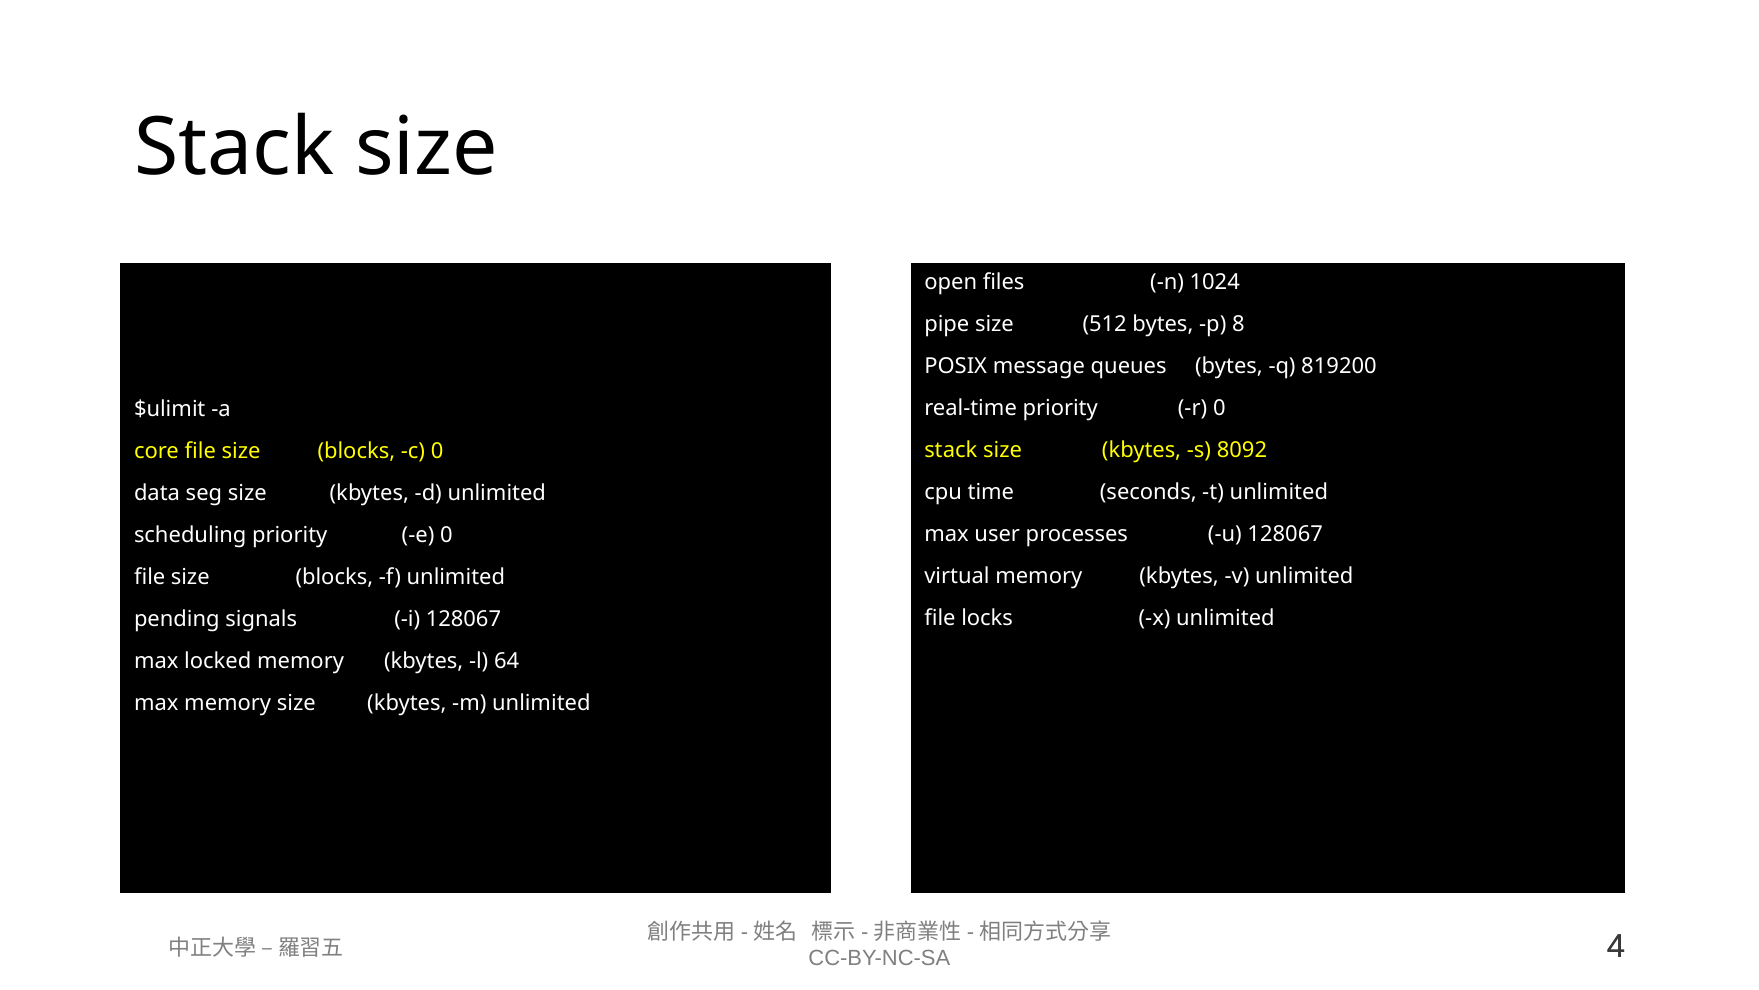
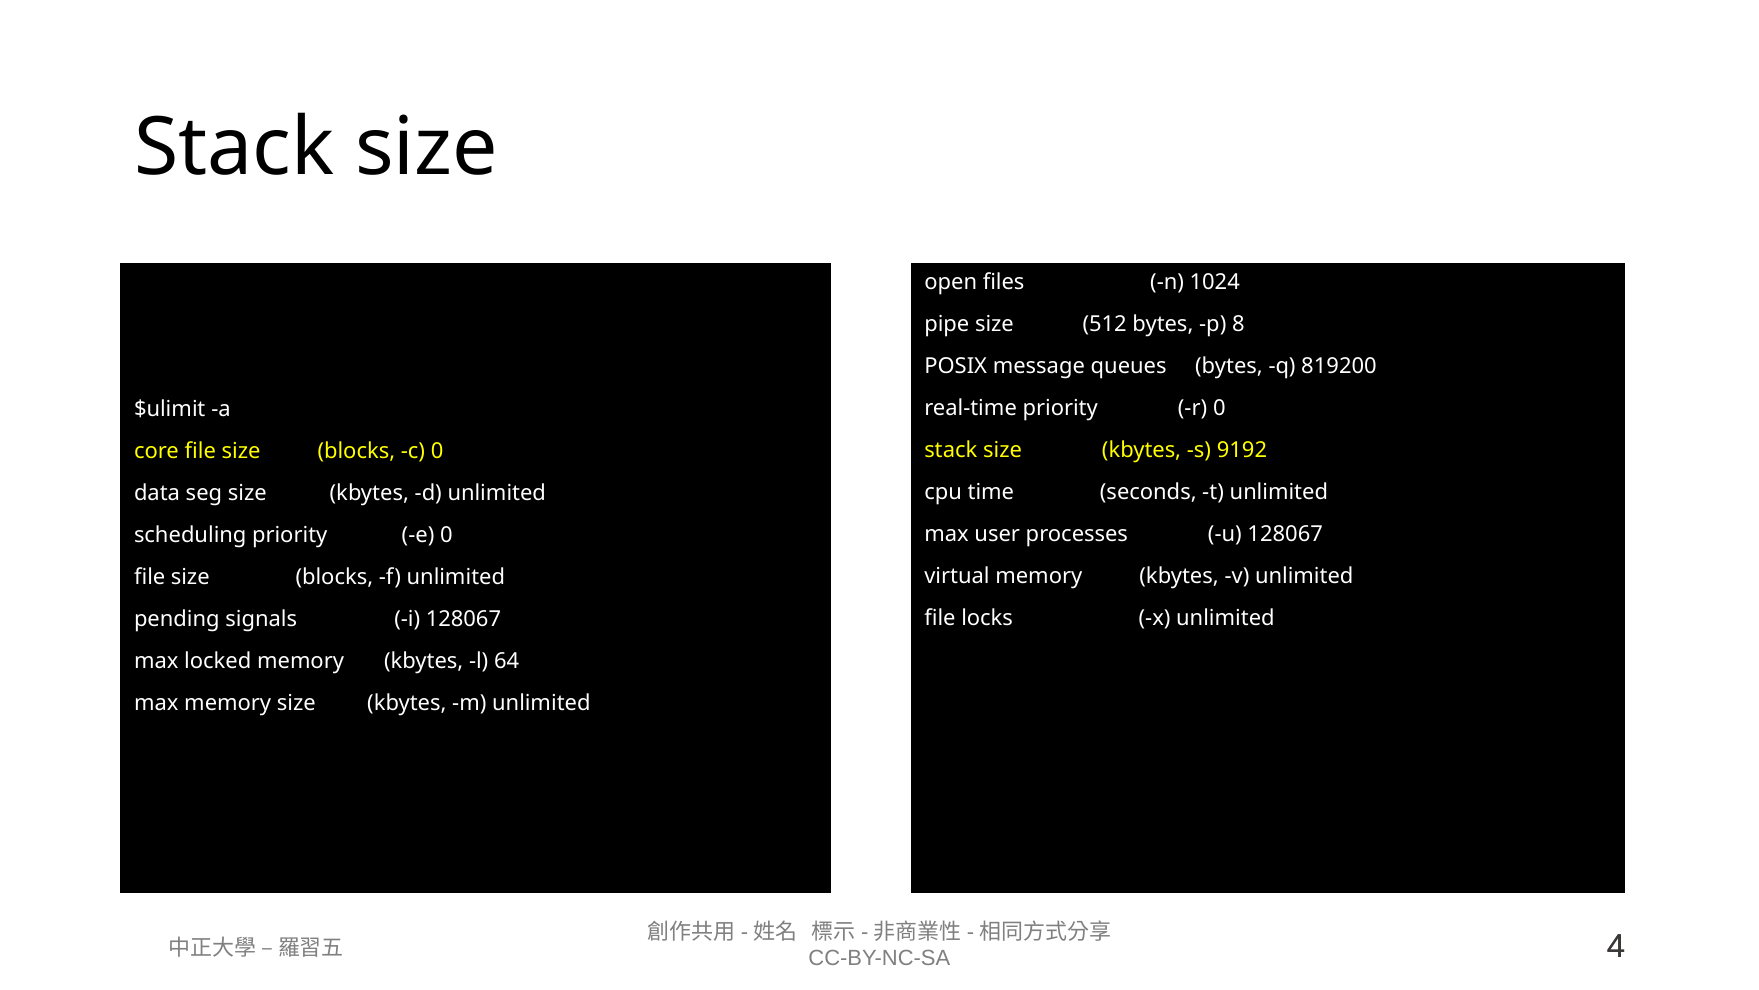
8092: 8092 -> 9192
